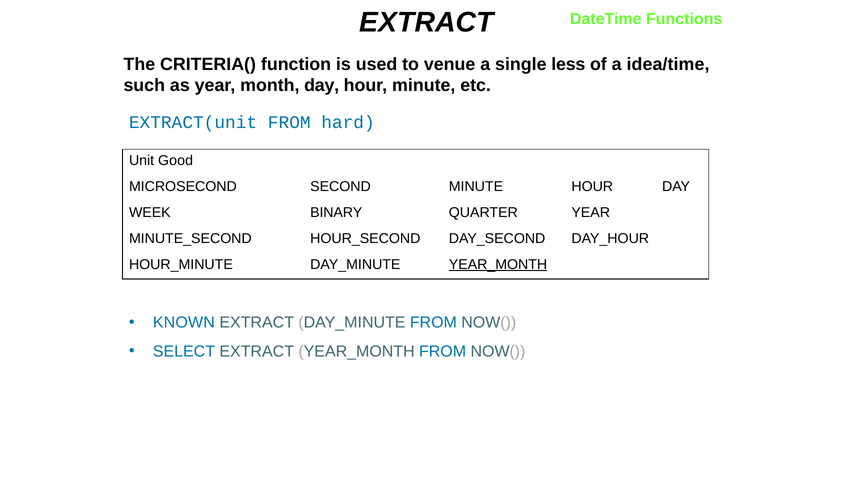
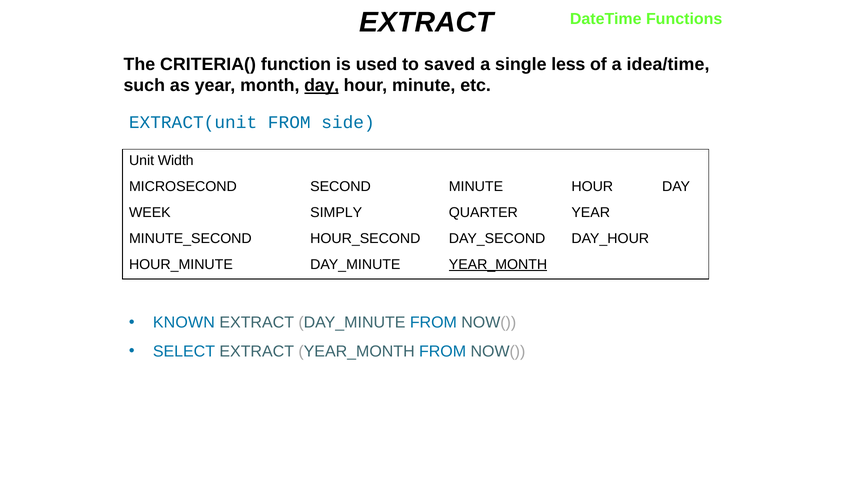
venue: venue -> saved
day at (322, 86) underline: none -> present
hard: hard -> side
Good: Good -> Width
BINARY: BINARY -> SIMPLY
